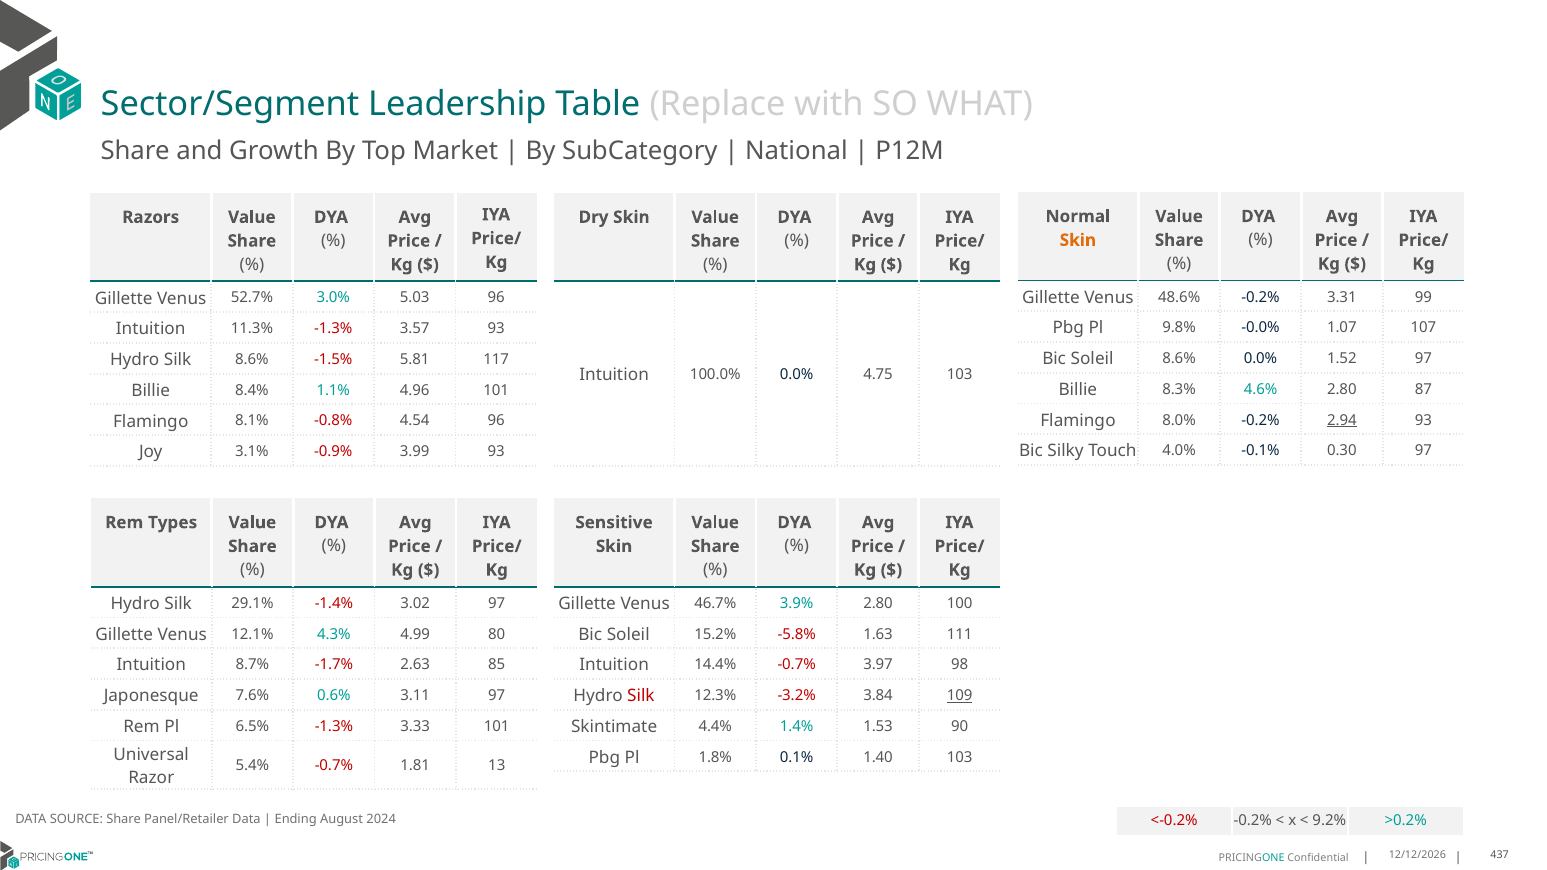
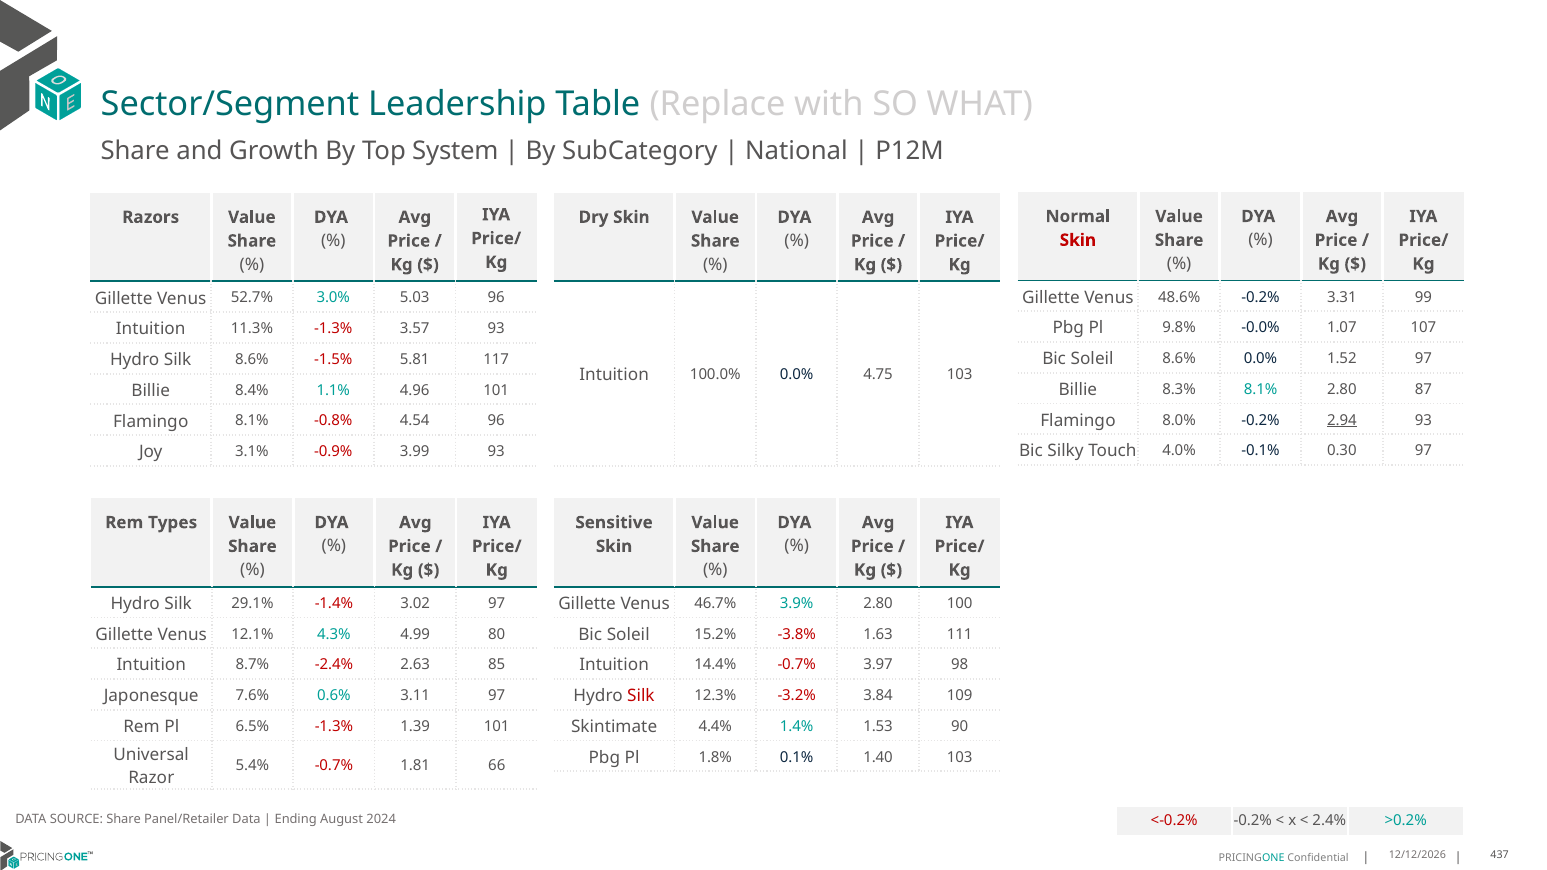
Market: Market -> System
Skin at (1078, 240) colour: orange -> red
8.3% 4.6%: 4.6% -> 8.1%
-5.8%: -5.8% -> -3.8%
-1.7%: -1.7% -> -2.4%
109 underline: present -> none
3.33: 3.33 -> 1.39
13: 13 -> 66
9.2%: 9.2% -> 2.4%
